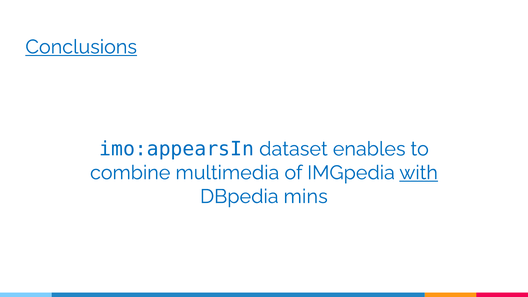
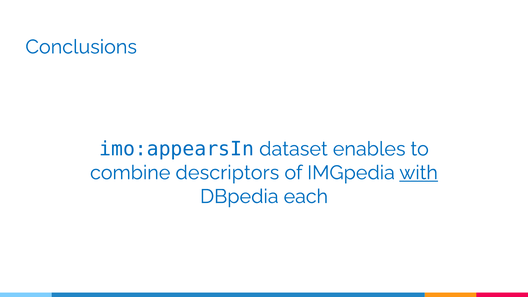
Conclusions underline: present -> none
multimedia: multimedia -> descriptors
mins: mins -> each
